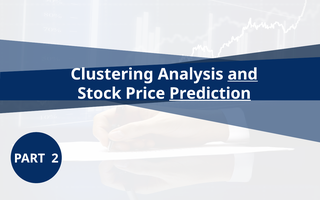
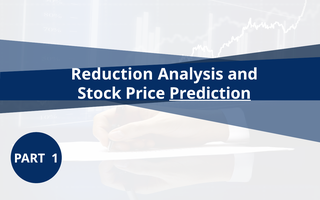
Clustering: Clustering -> Reduction
and underline: present -> none
2: 2 -> 1
